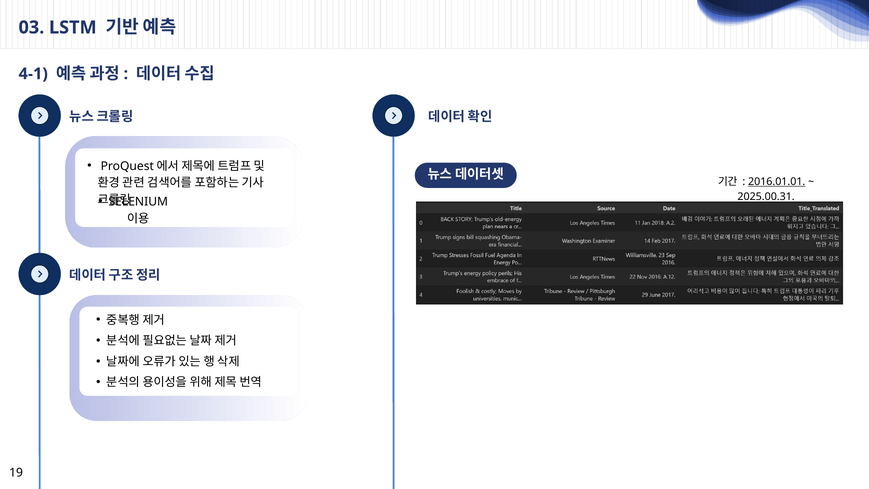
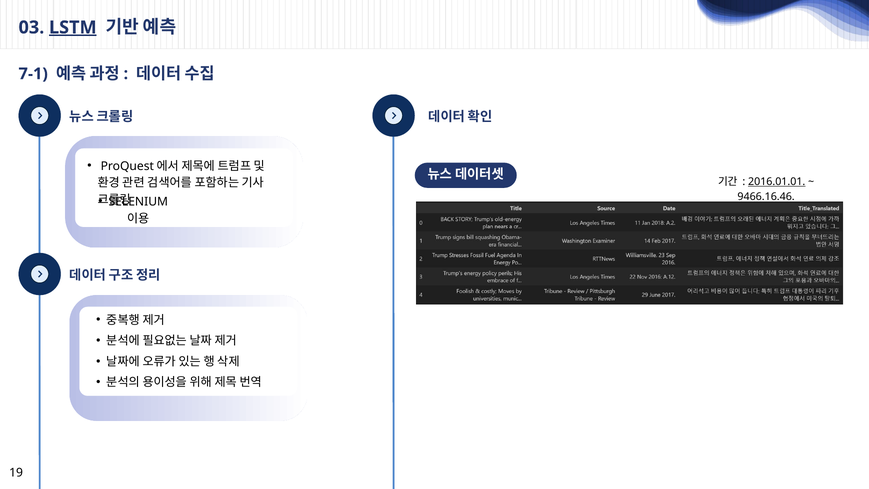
LSTM underline: none -> present
4-1: 4-1 -> 7-1
2025.00.31: 2025.00.31 -> 9466.16.46
